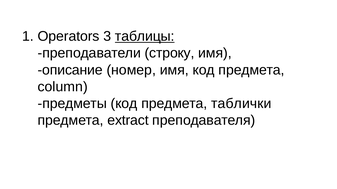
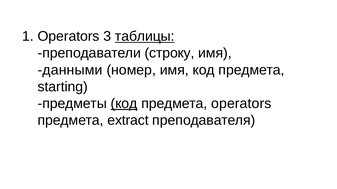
описание: описание -> данными
column: column -> starting
код at (124, 104) underline: none -> present
предмета таблички: таблички -> operators
